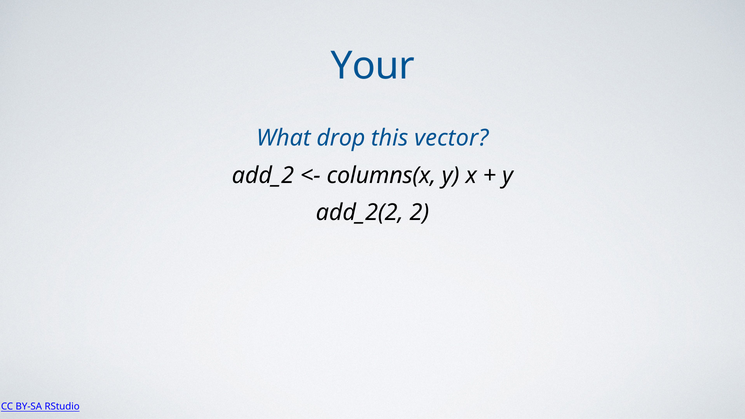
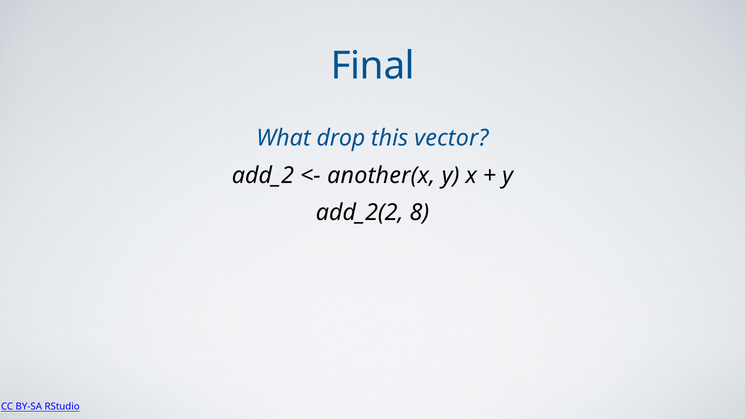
Your: Your -> Final
columns(x: columns(x -> another(x
2: 2 -> 8
